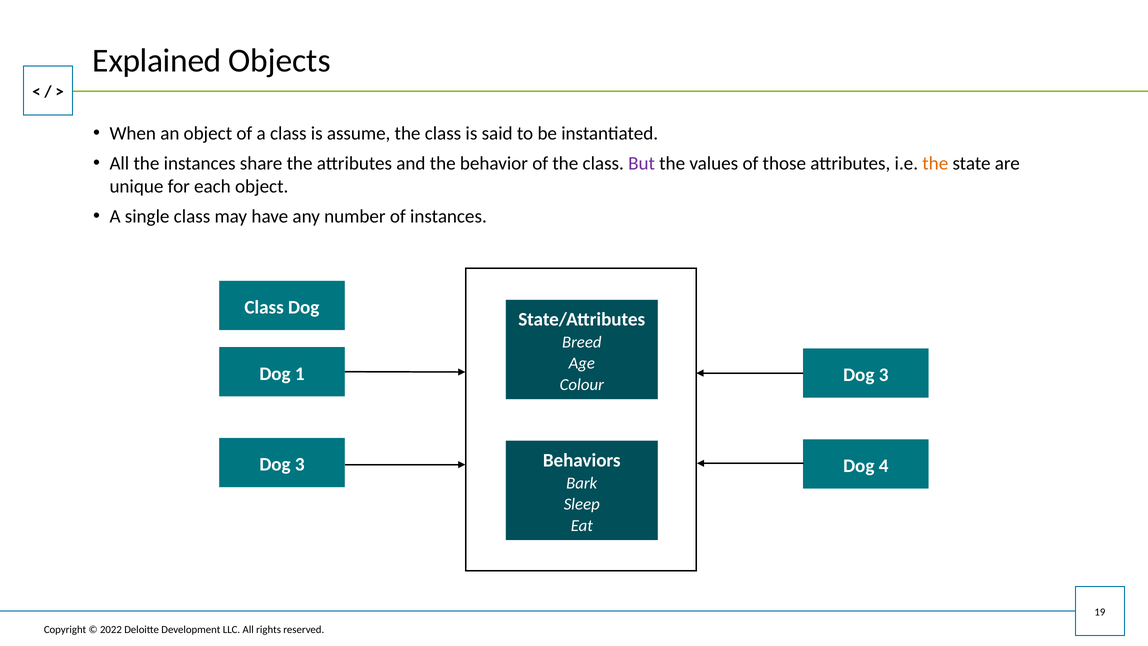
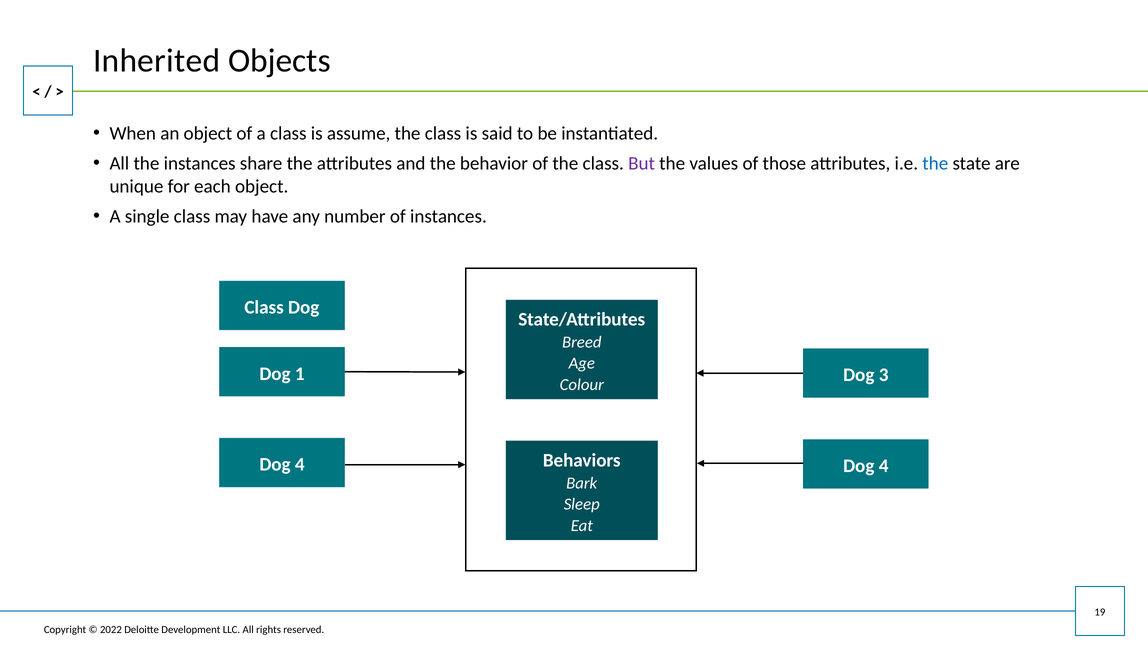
Explained: Explained -> Inherited
the at (935, 163) colour: orange -> blue
3 at (300, 464): 3 -> 4
